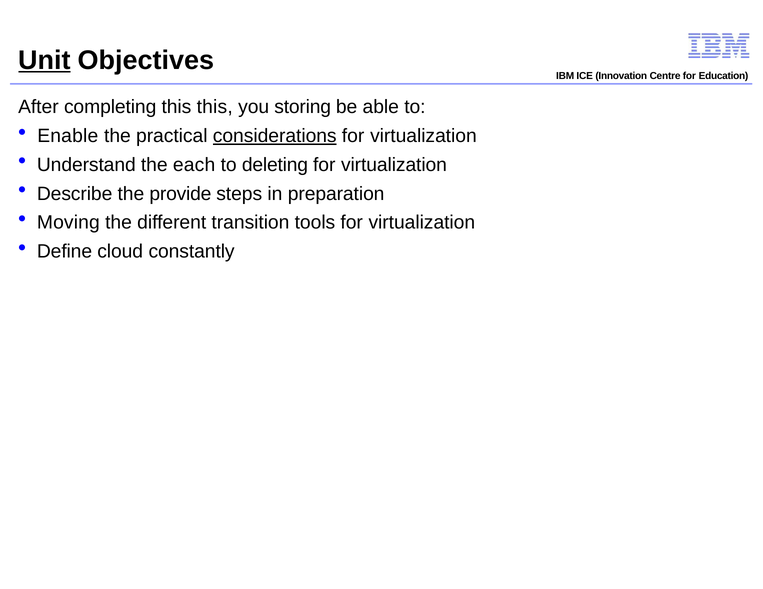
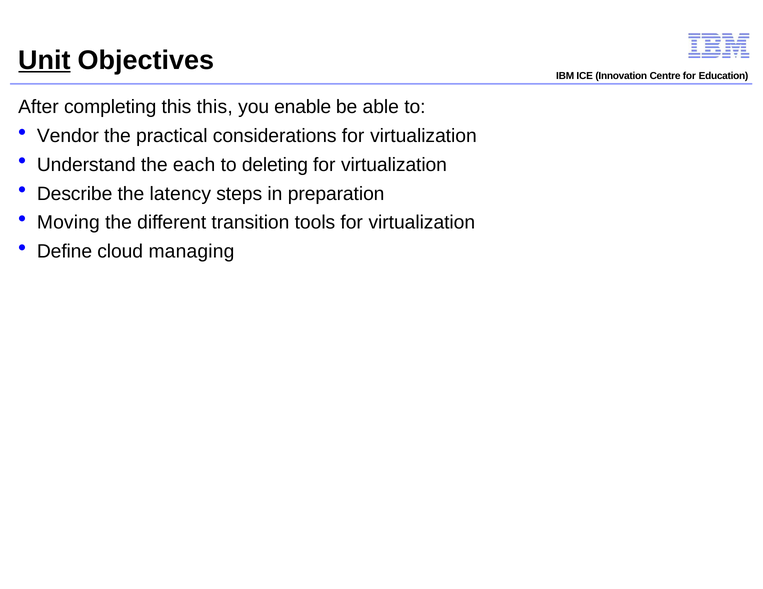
storing: storing -> enable
Enable: Enable -> Vendor
considerations underline: present -> none
provide: provide -> latency
constantly: constantly -> managing
